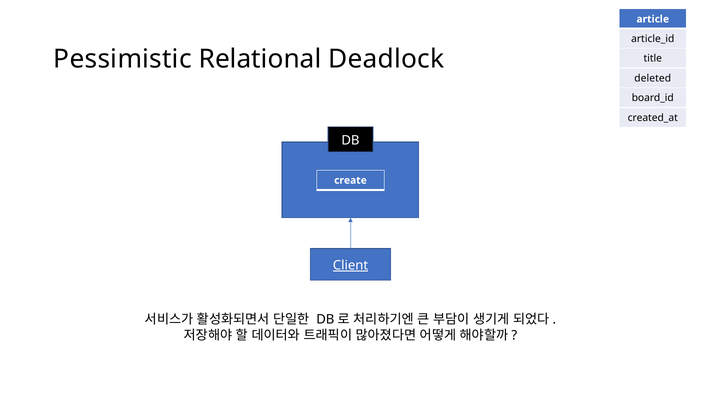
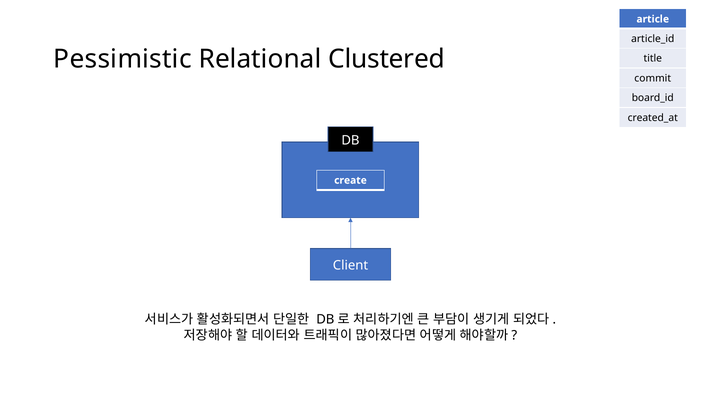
Deadlock: Deadlock -> Clustered
deleted: deleted -> commit
Client underline: present -> none
